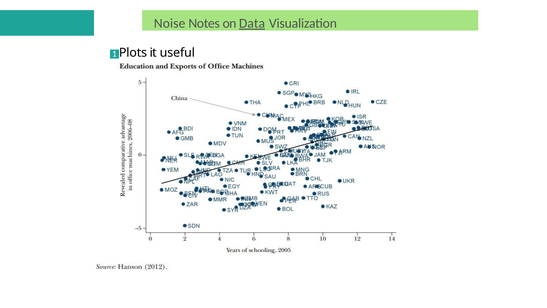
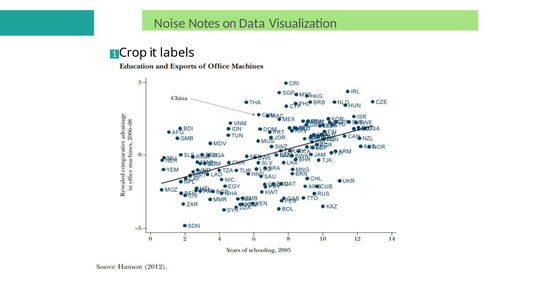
Data underline: present -> none
Plots: Plots -> Crop
useful: useful -> labels
